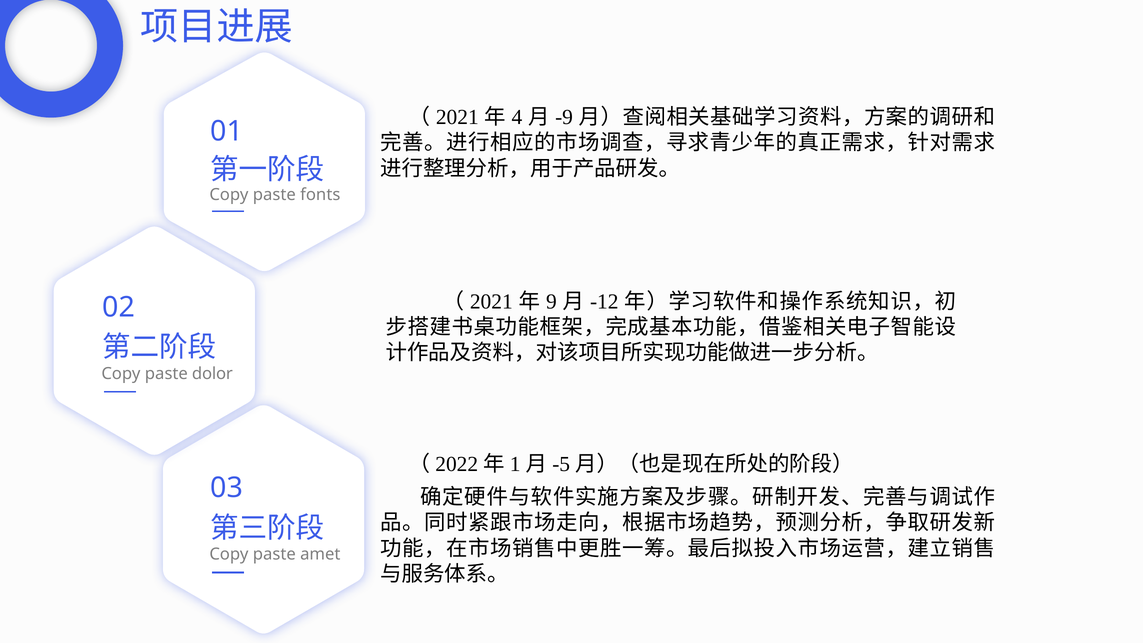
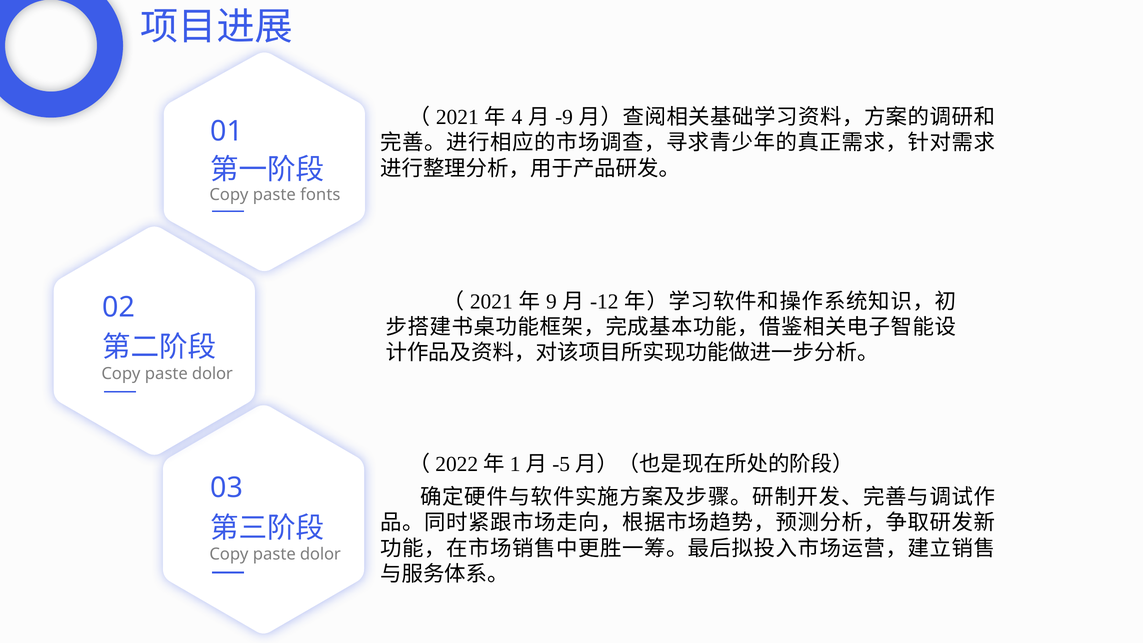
amet at (320, 554): amet -> dolor
